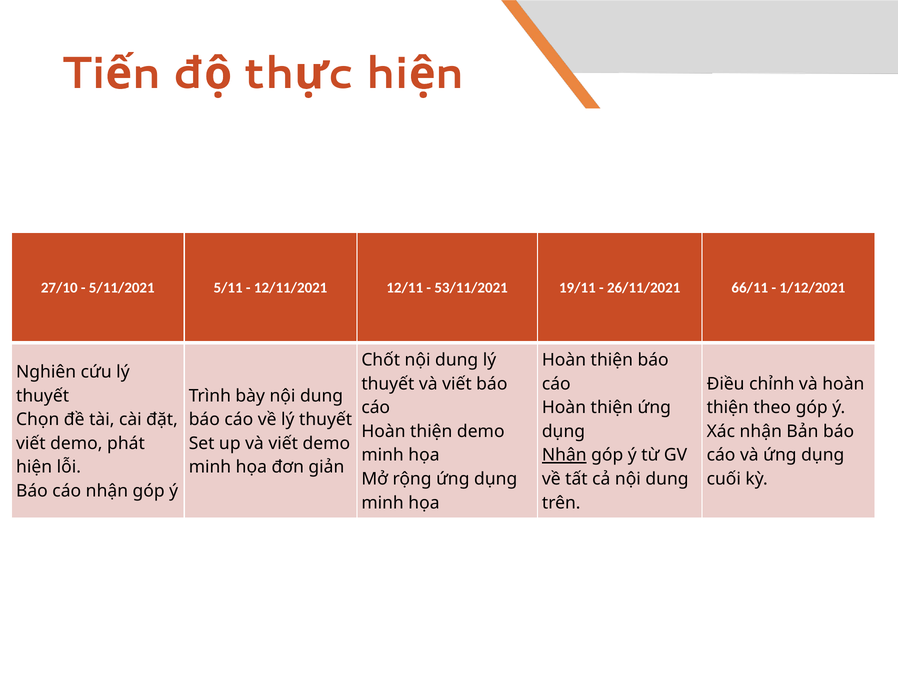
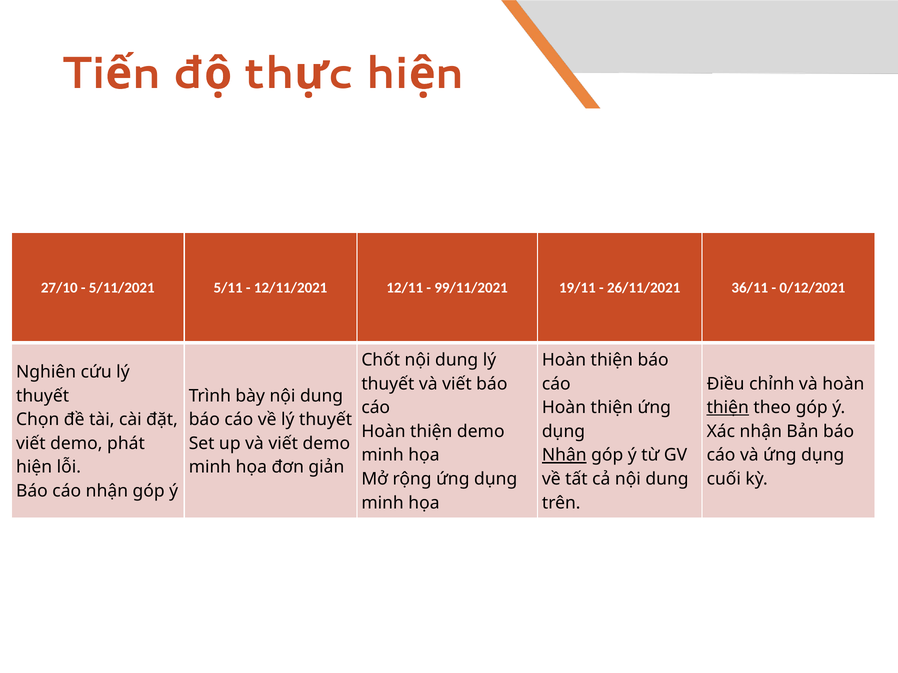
53/11/2021: 53/11/2021 -> 99/11/2021
66/11: 66/11 -> 36/11
1/12/2021: 1/12/2021 -> 0/12/2021
thiện at (728, 408) underline: none -> present
